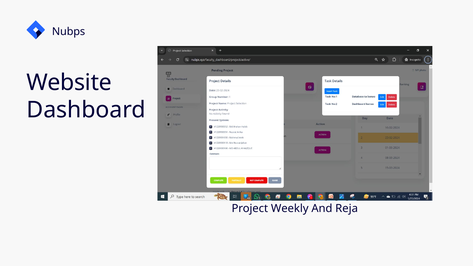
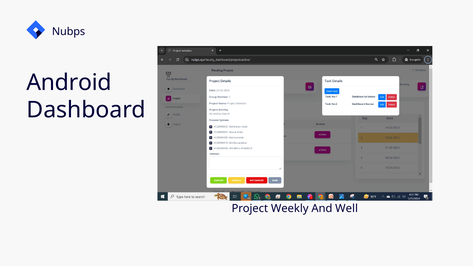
Website: Website -> Android
Reja: Reja -> Well
